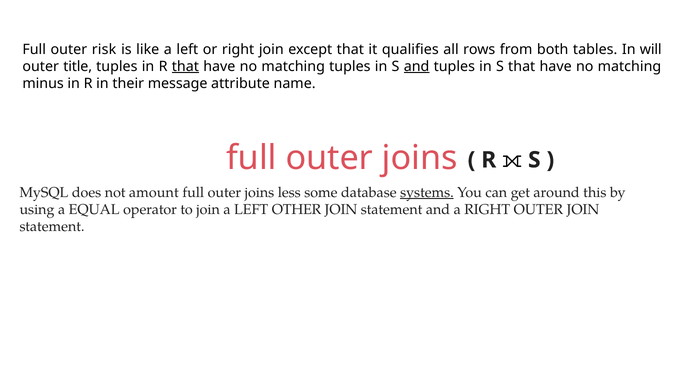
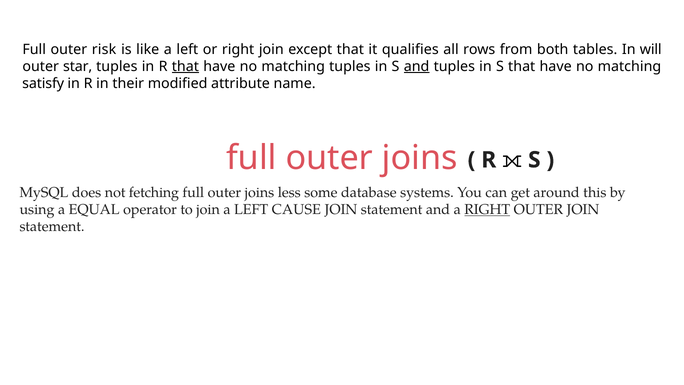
title: title -> star
minus: minus -> satisfy
message: message -> modified
amount: amount -> fetching
systems underline: present -> none
OTHER: OTHER -> CAUSE
RIGHT at (487, 209) underline: none -> present
